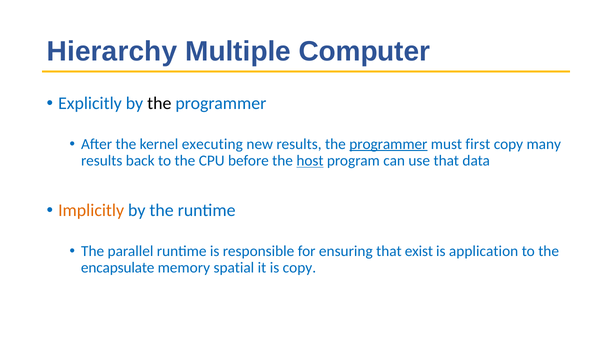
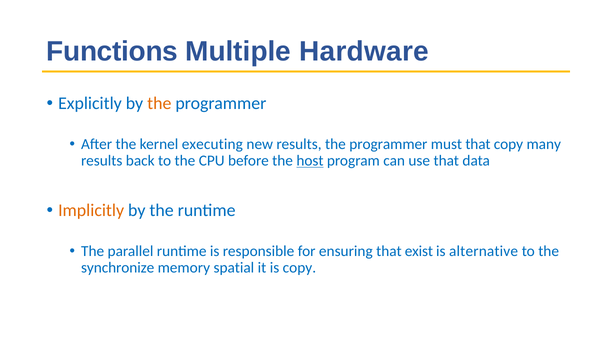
Hierarchy: Hierarchy -> Functions
Computer: Computer -> Hardware
the at (159, 103) colour: black -> orange
programmer at (388, 144) underline: present -> none
must first: first -> that
application: application -> alternative
encapsulate: encapsulate -> synchronize
